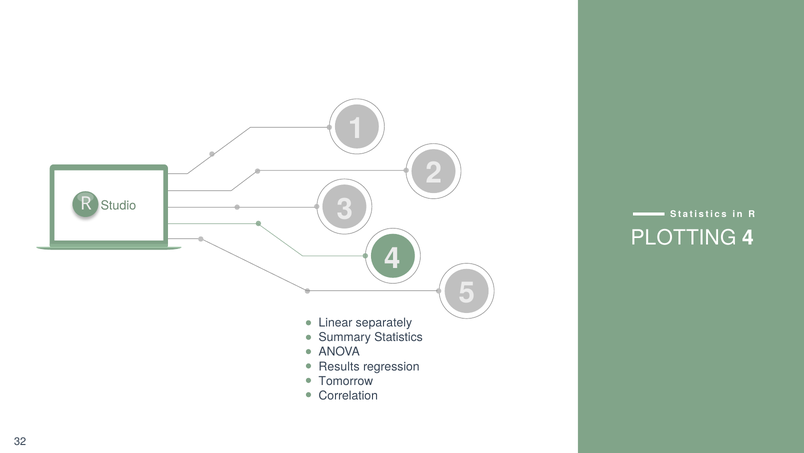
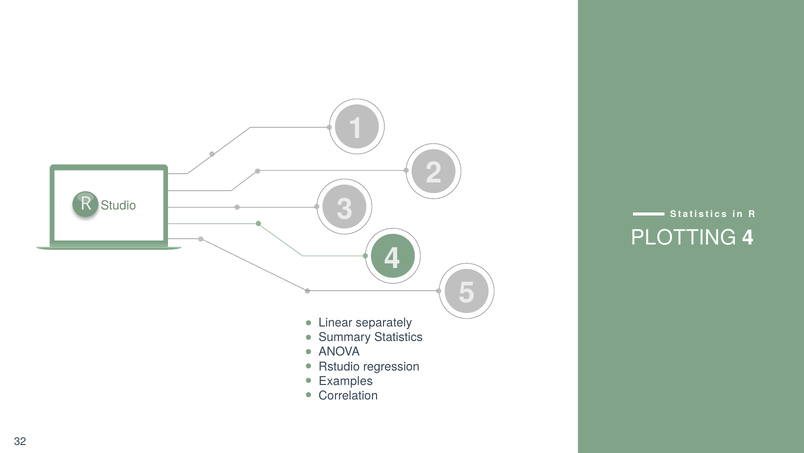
Results: Results -> Rstudio
Tomorrow: Tomorrow -> Examples
